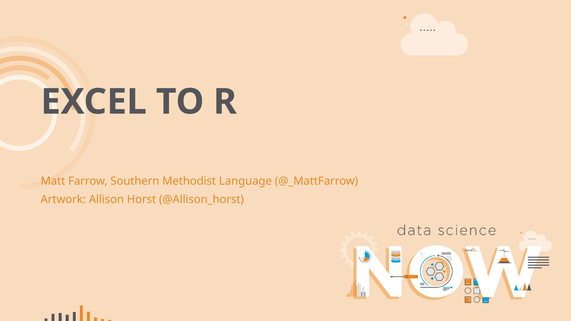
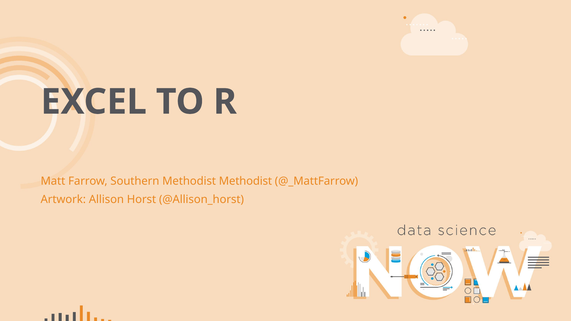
Methodist Language: Language -> Methodist
